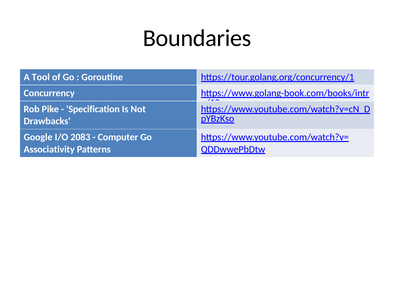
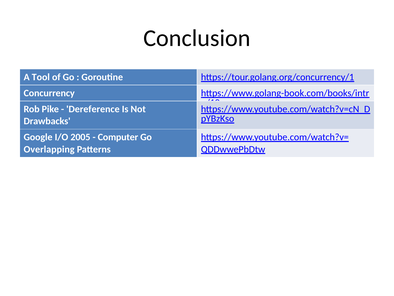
Boundaries: Boundaries -> Conclusion
Specification: Specification -> Dereference
2083: 2083 -> 2005
Associativity: Associativity -> Overlapping
